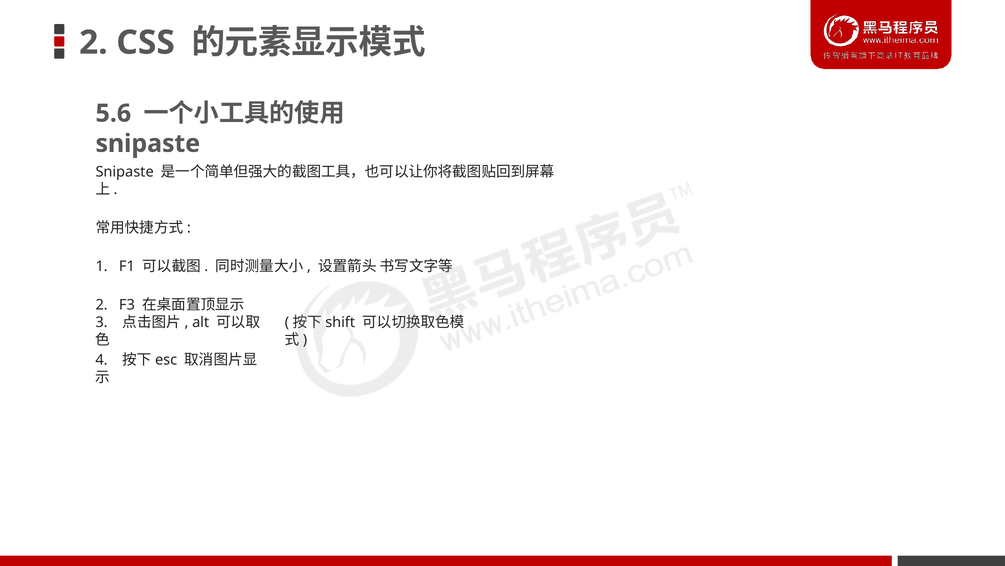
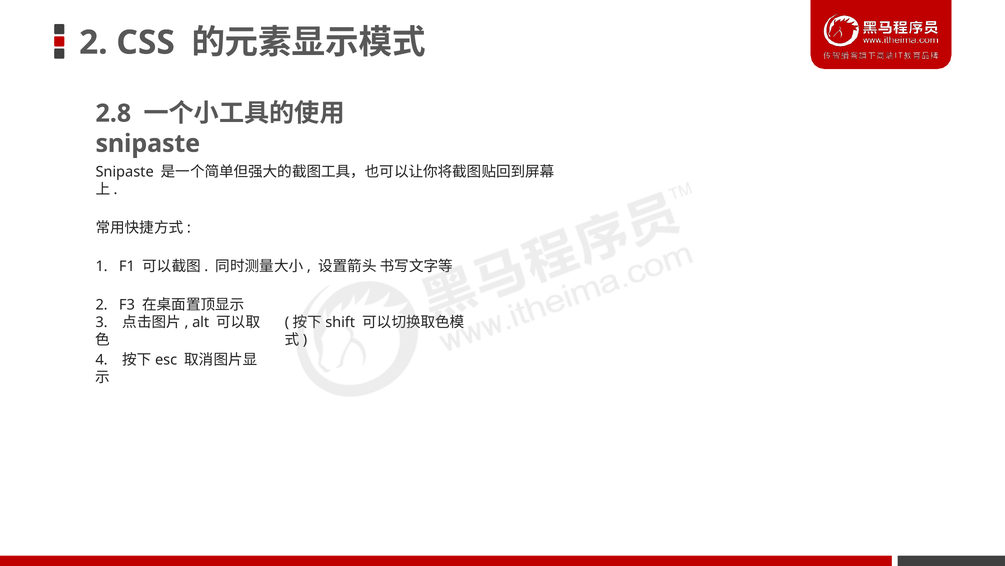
5.6: 5.6 -> 2.8
